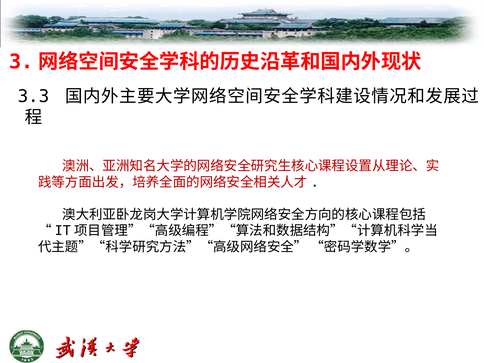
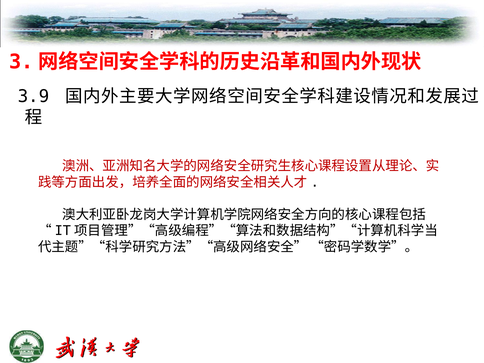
3.3: 3.3 -> 3.9
